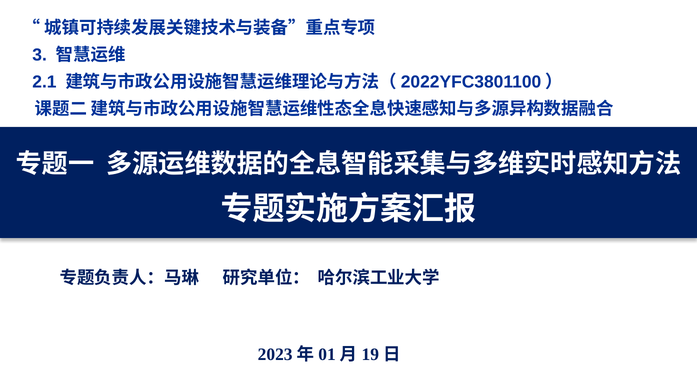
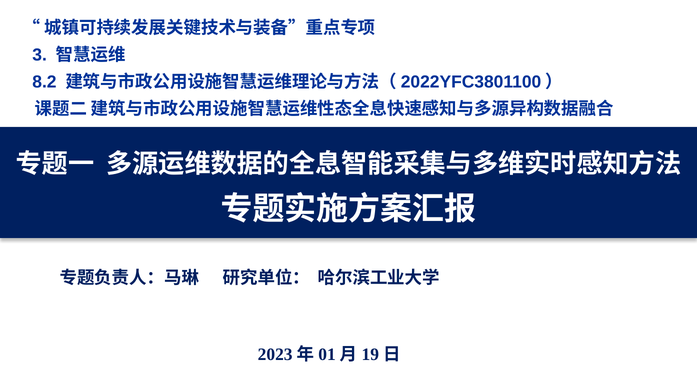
2.1: 2.1 -> 8.2
